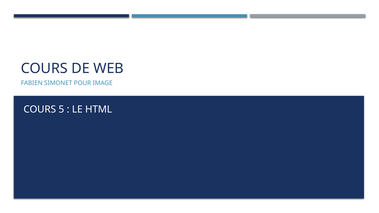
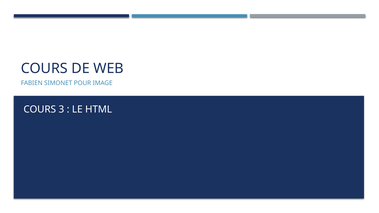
5: 5 -> 3
